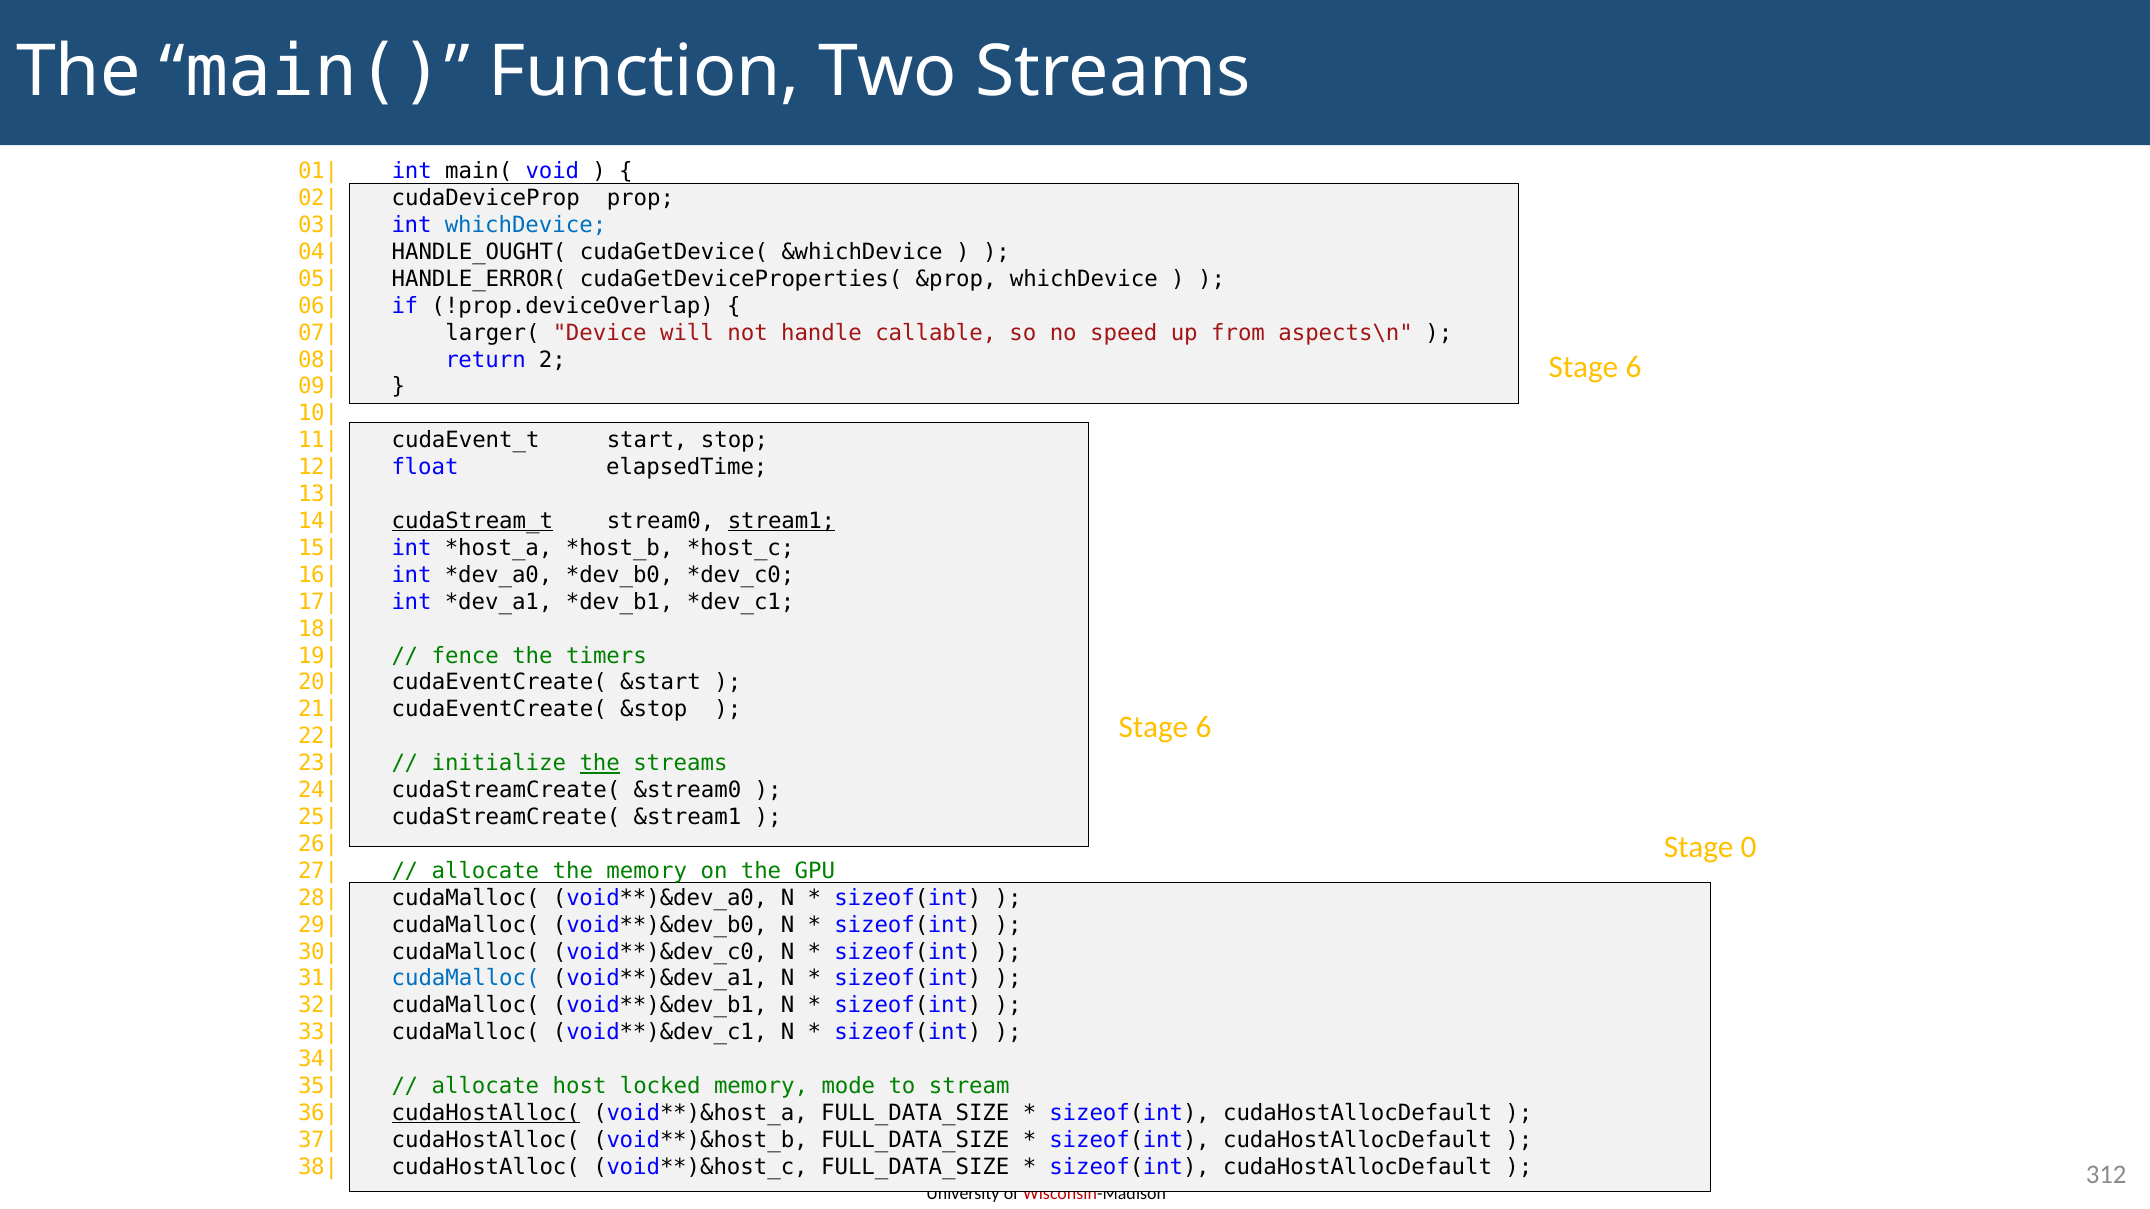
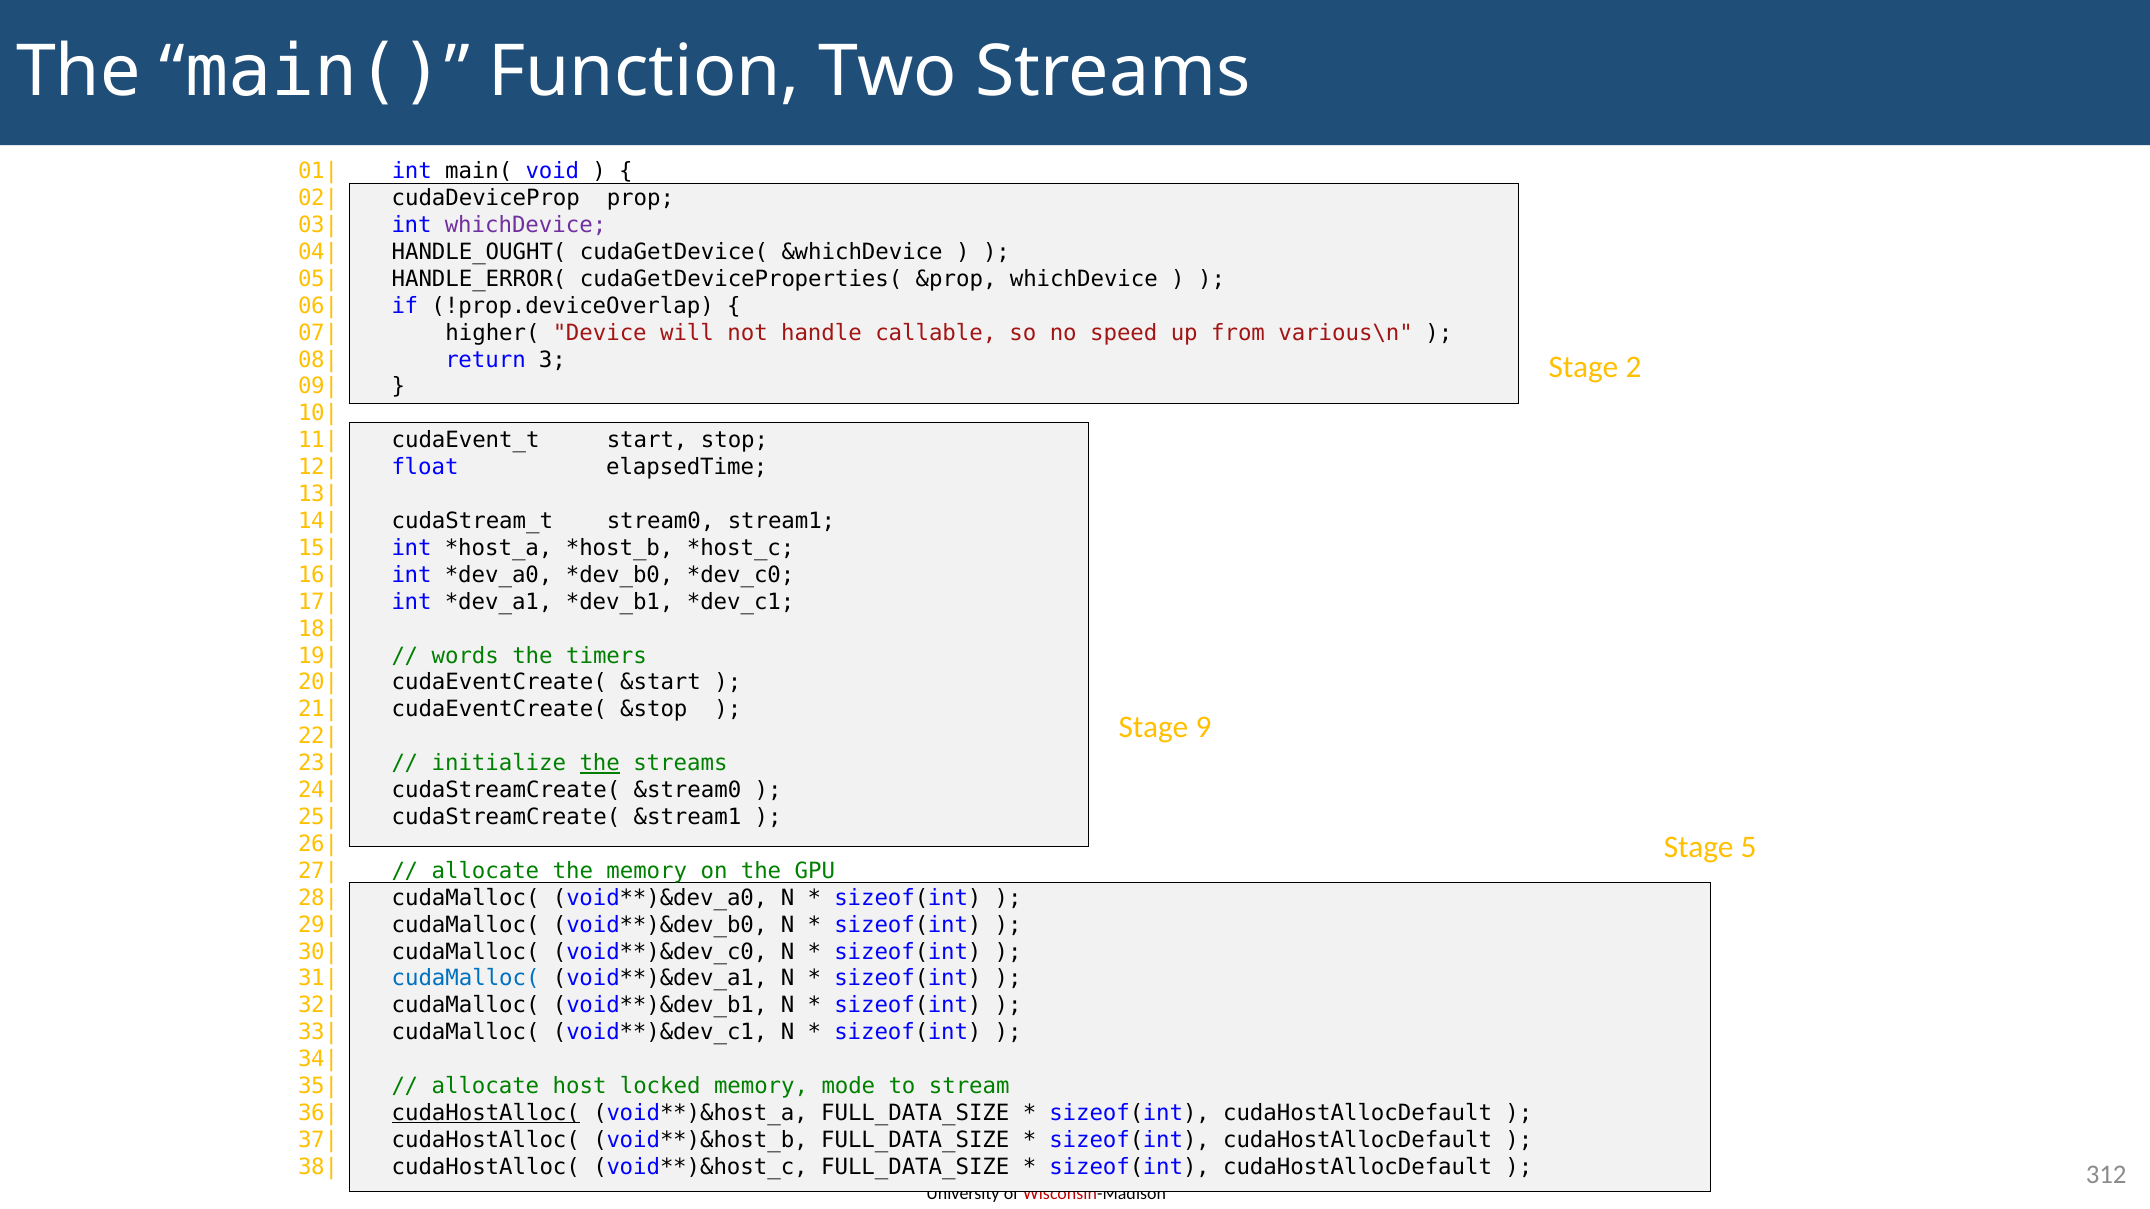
whichDevice at (526, 225) colour: blue -> purple
larger(: larger( -> higher(
aspects\n: aspects\n -> various\n
2: 2 -> 3
6 at (1633, 368): 6 -> 2
cudaStream_t underline: present -> none
stream1 underline: present -> none
fence: fence -> words
6 at (1204, 728): 6 -> 9
0: 0 -> 5
